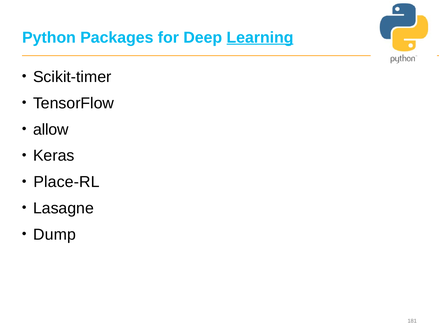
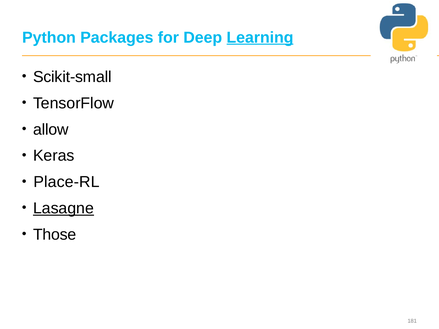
Scikit-timer: Scikit-timer -> Scikit-small
Lasagne underline: none -> present
Dump: Dump -> Those
